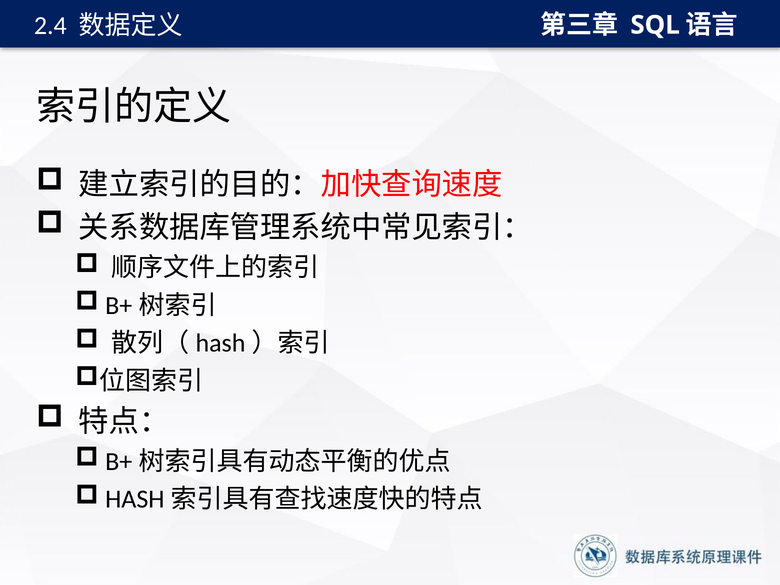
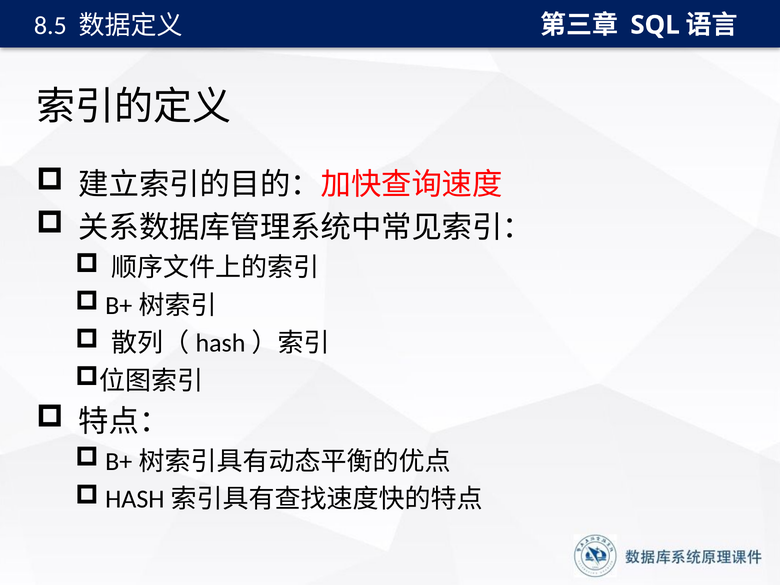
2.4: 2.4 -> 8.5
